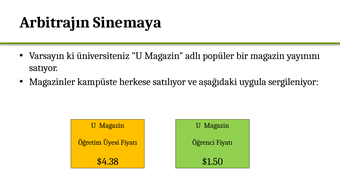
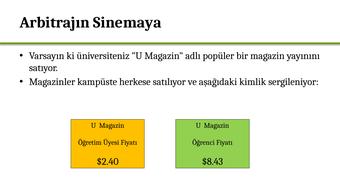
uygula: uygula -> kimlik
$4.38: $4.38 -> $2.40
$1.50: $1.50 -> $8.43
